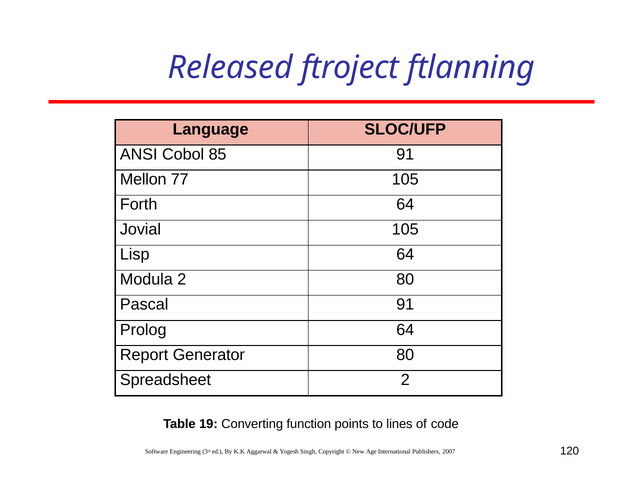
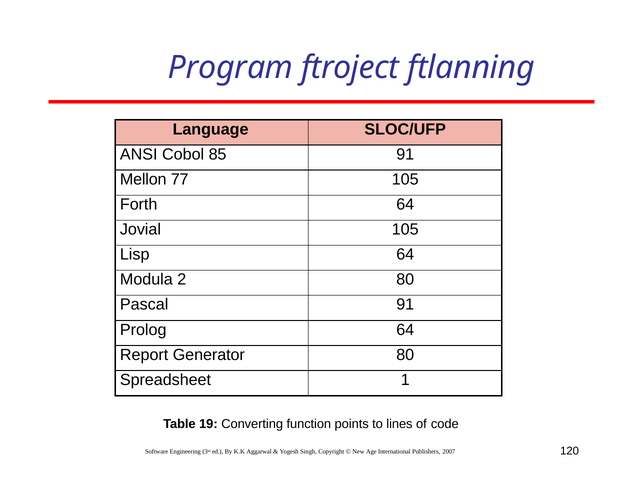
Released: Released -> Program
Spreadsheet 2: 2 -> 1
